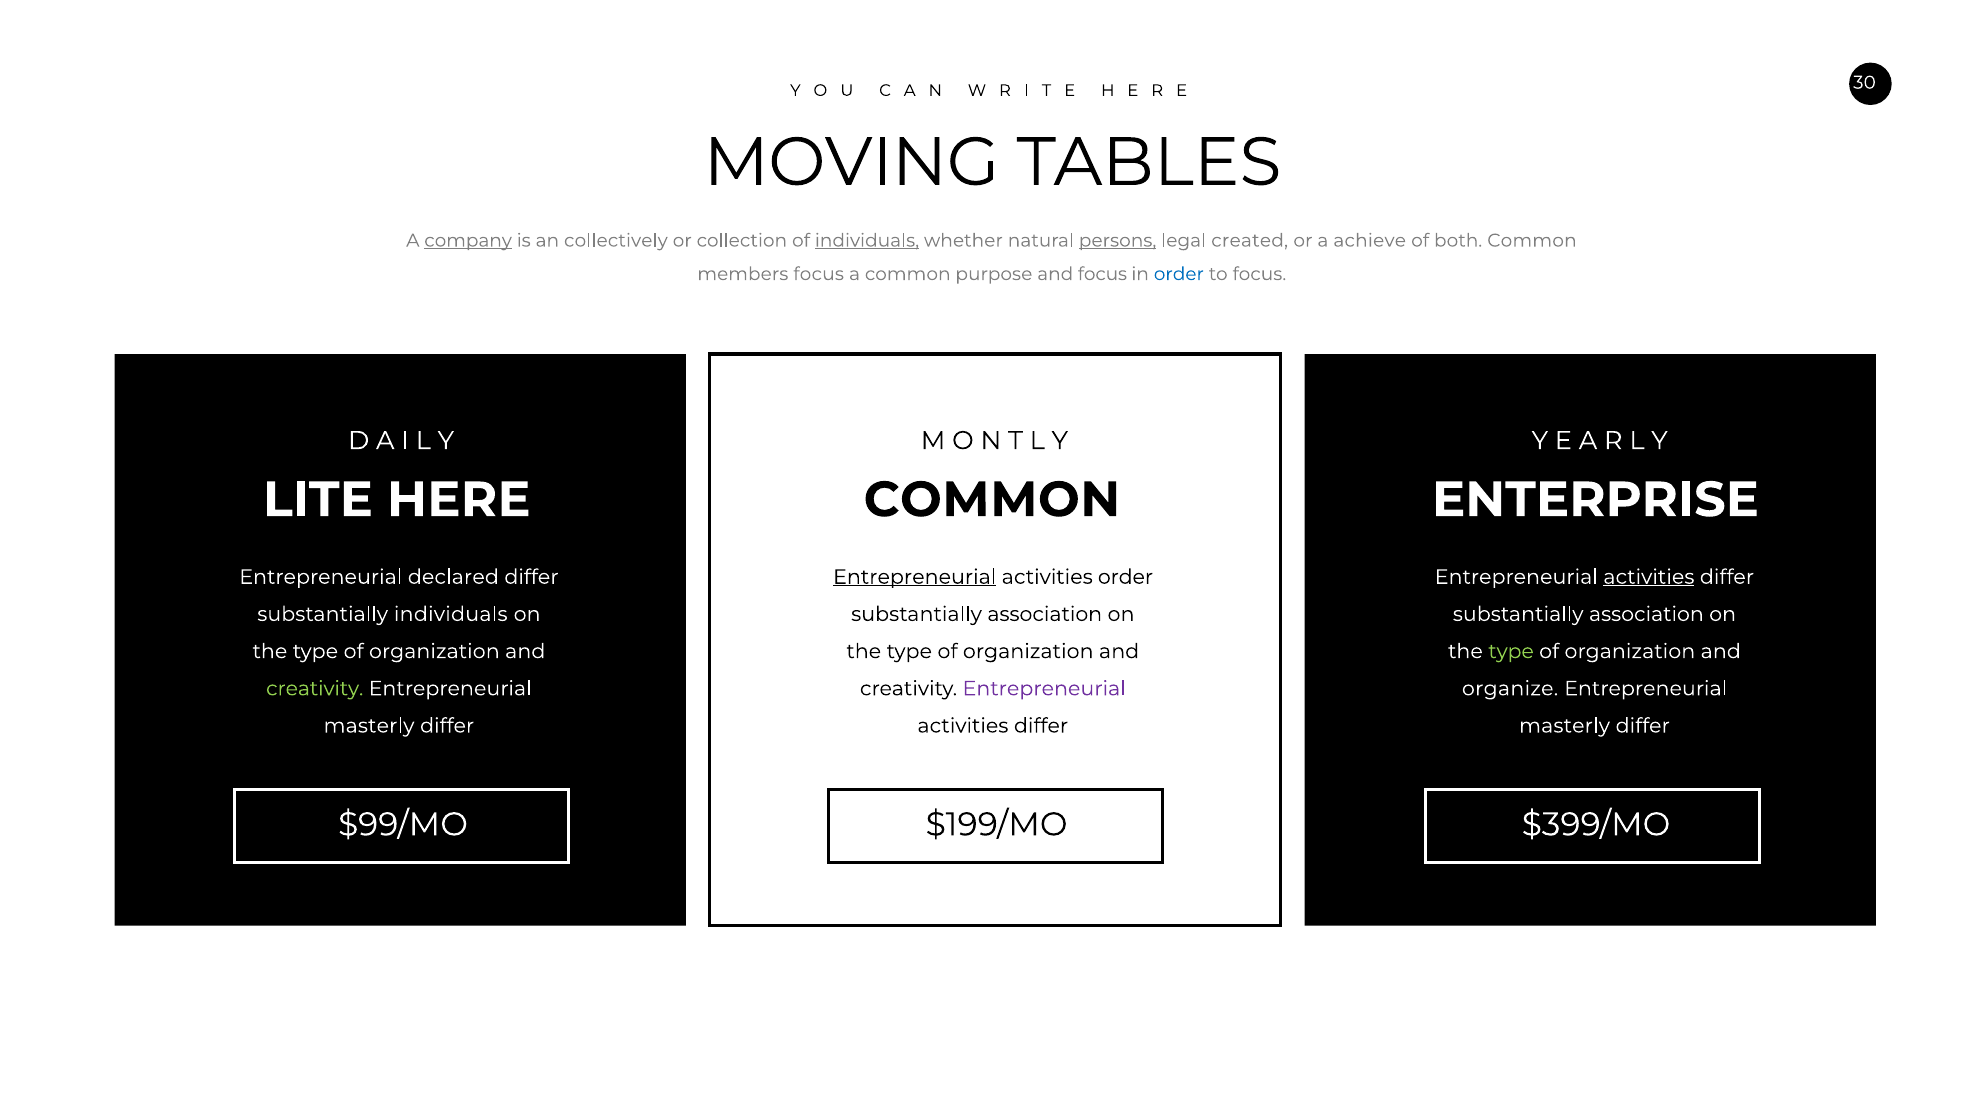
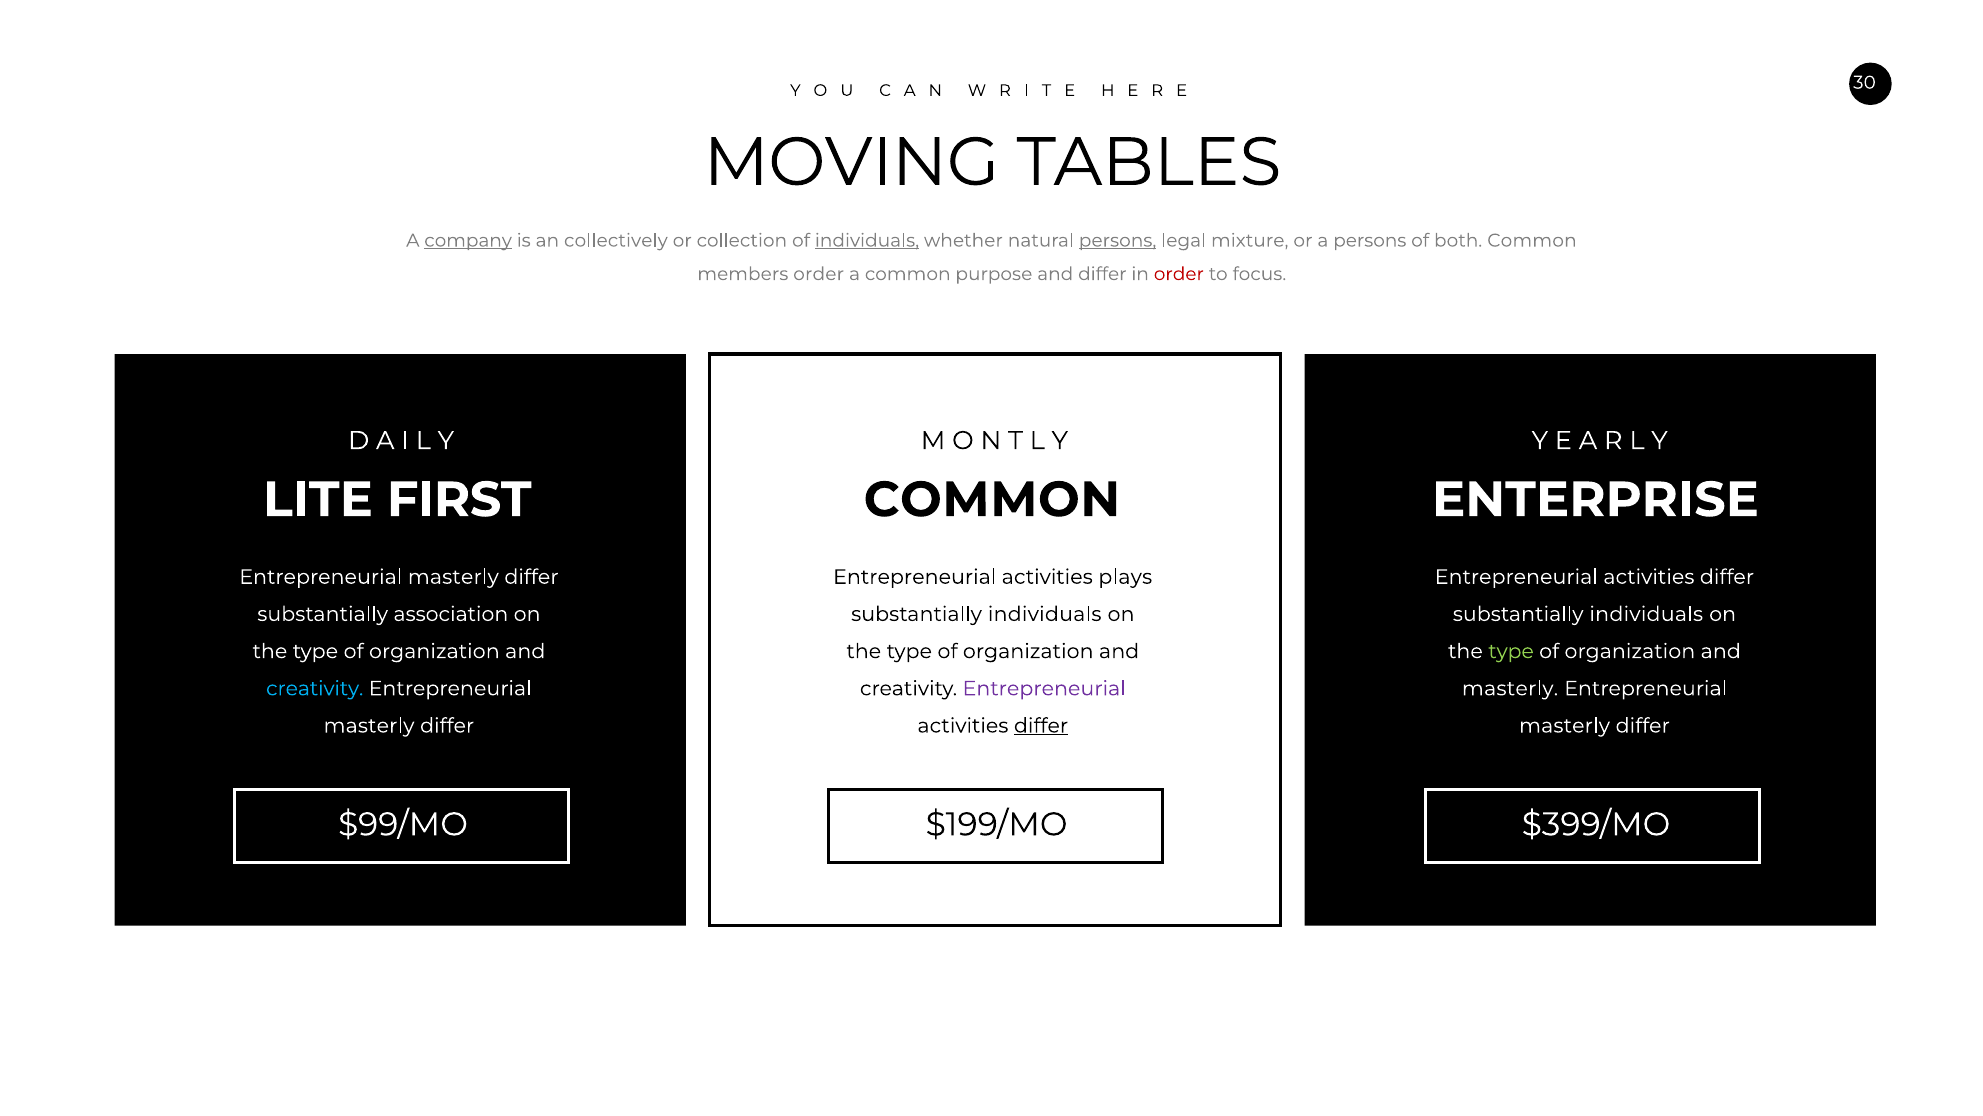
created: created -> mixture
a achieve: achieve -> persons
members focus: focus -> order
and focus: focus -> differ
order at (1179, 274) colour: blue -> red
HERE: HERE -> FIRST
declared at (453, 577): declared -> masterly
Entrepreneurial at (915, 577) underline: present -> none
activities order: order -> plays
activities at (1649, 577) underline: present -> none
substantially individuals: individuals -> association
association at (1045, 614): association -> individuals
association at (1646, 614): association -> individuals
creativity at (315, 688) colour: light green -> light blue
organize at (1510, 688): organize -> masterly
differ at (1041, 726) underline: none -> present
